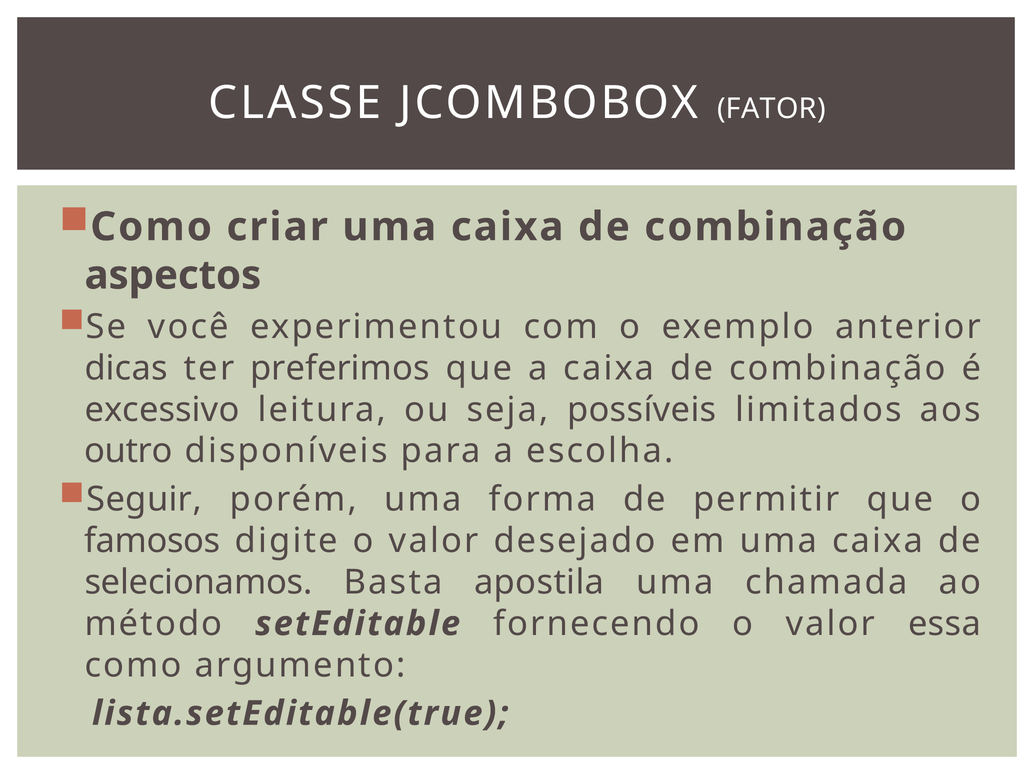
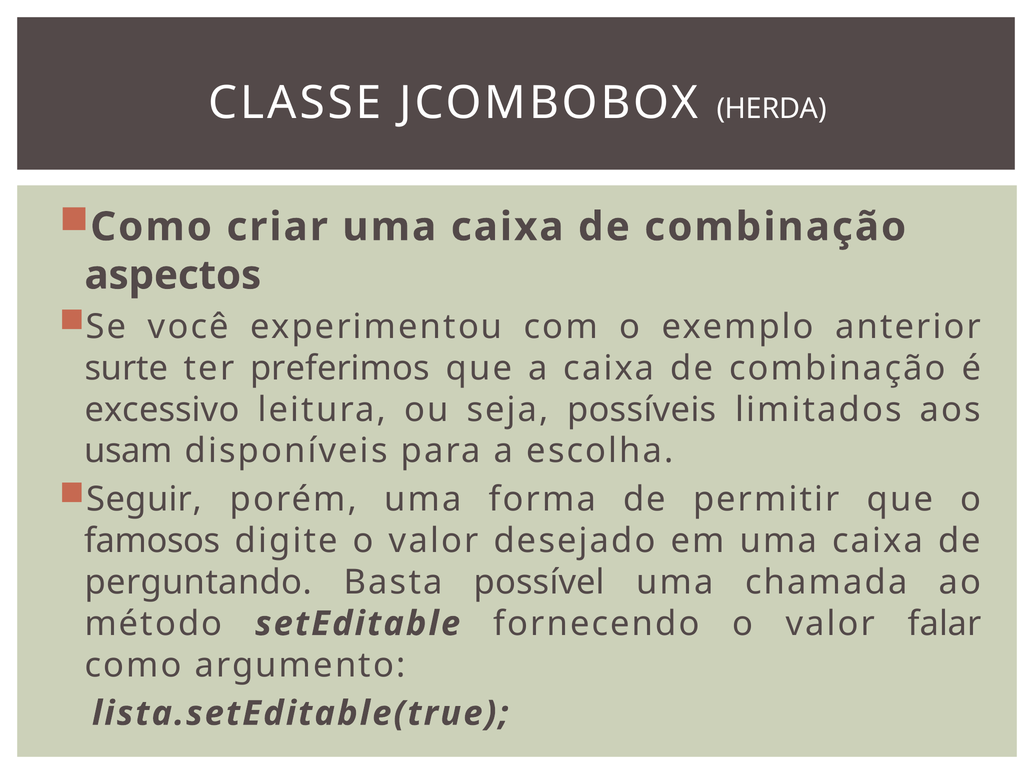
FATOR: FATOR -> HERDA
dicas: dicas -> surte
outro: outro -> usam
selecionamos: selecionamos -> perguntando
apostila: apostila -> possível
essa: essa -> falar
